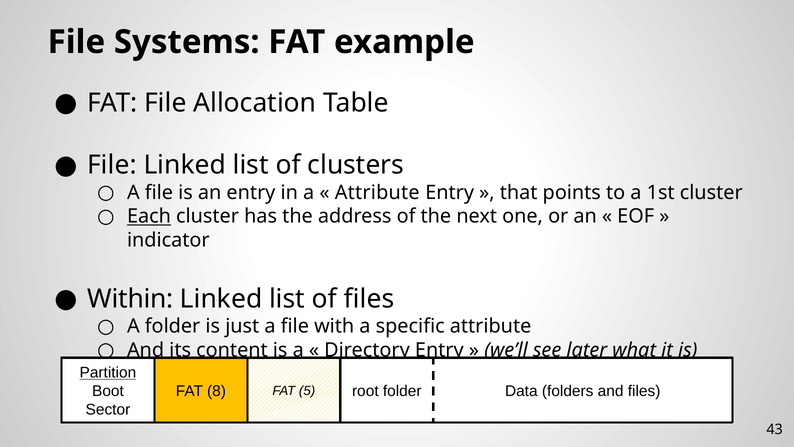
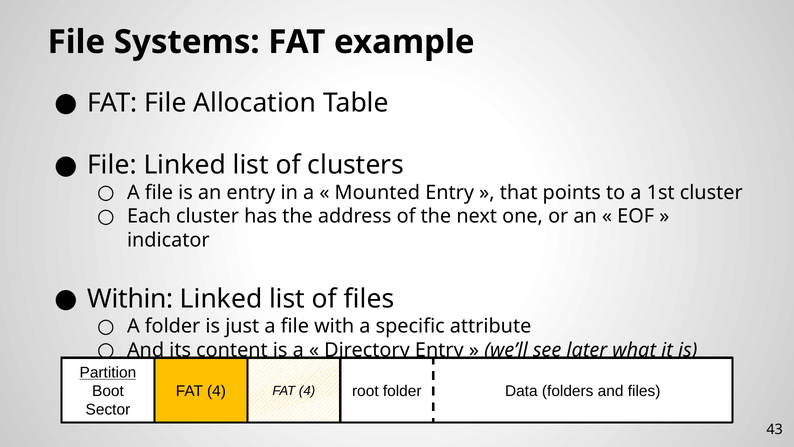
Attribute at (377, 192): Attribute -> Mounted
Each underline: present -> none
8 at (217, 391): 8 -> 4
5 at (307, 391): 5 -> 4
